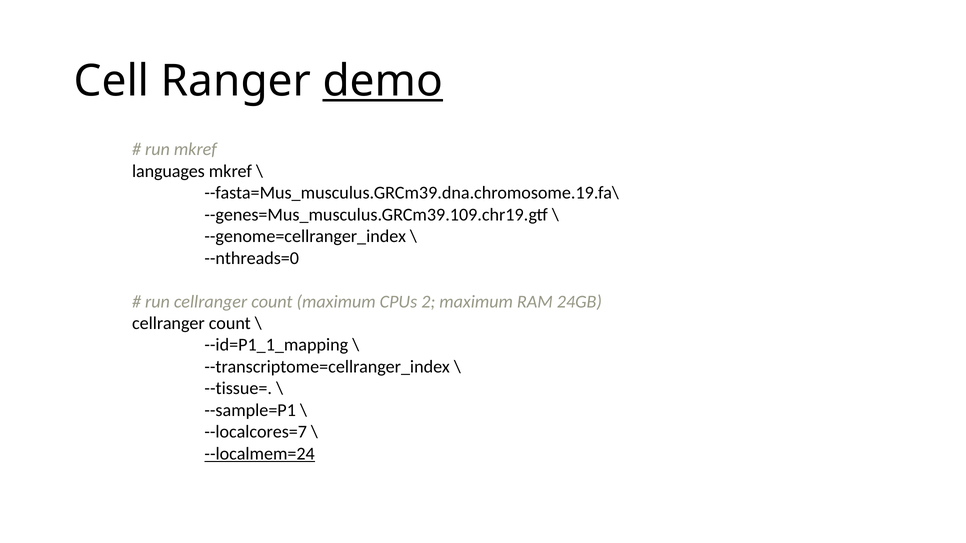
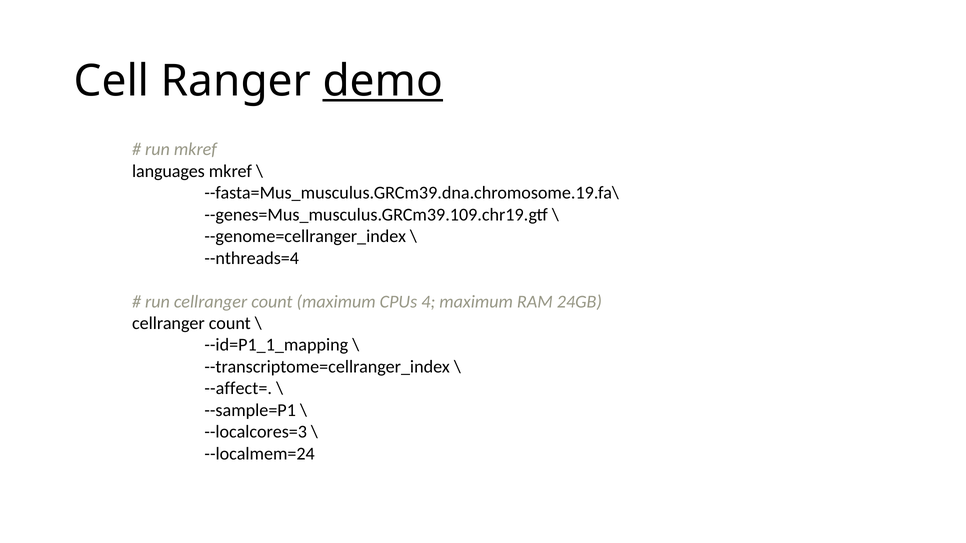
--nthreads=0: --nthreads=0 -> --nthreads=4
2: 2 -> 4
--tissue=: --tissue= -> --affect=
--localcores=7: --localcores=7 -> --localcores=3
--localmem=24 underline: present -> none
